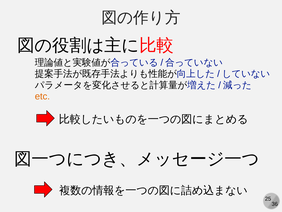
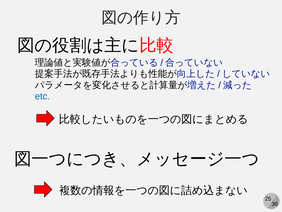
etc colour: orange -> blue
